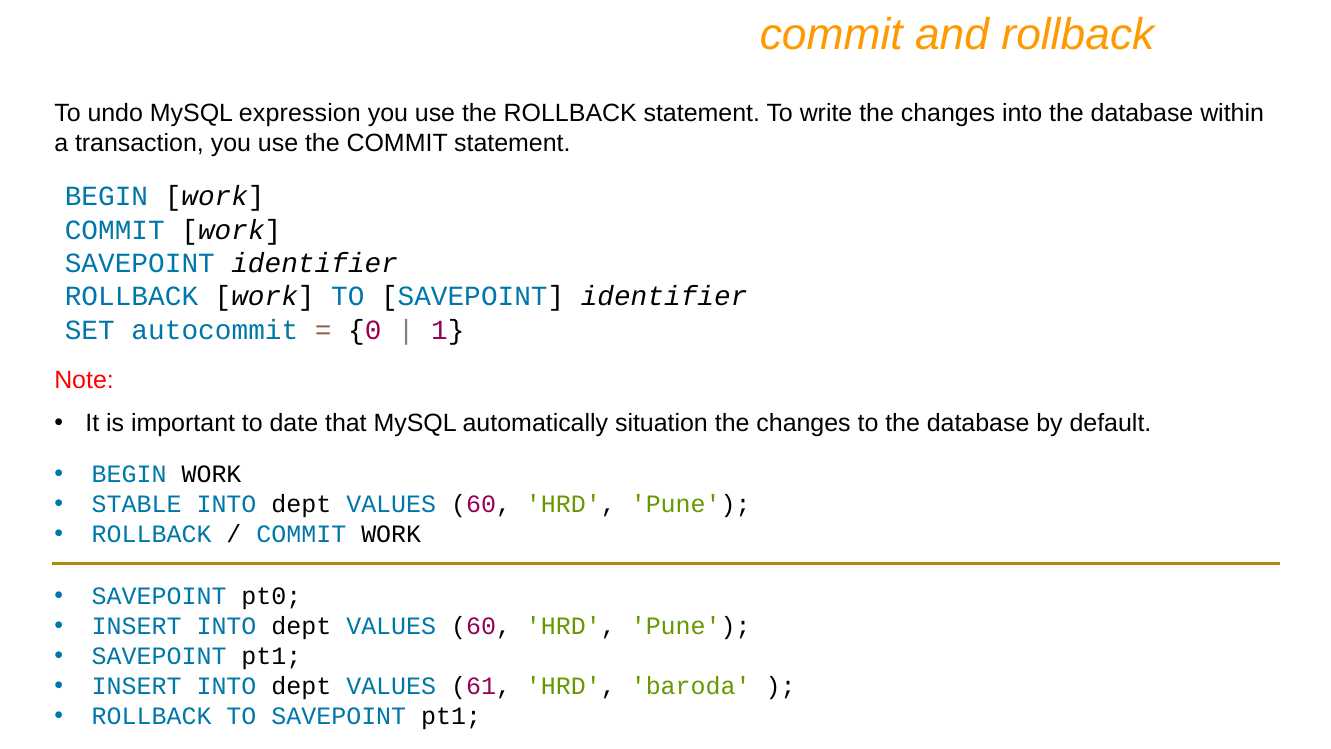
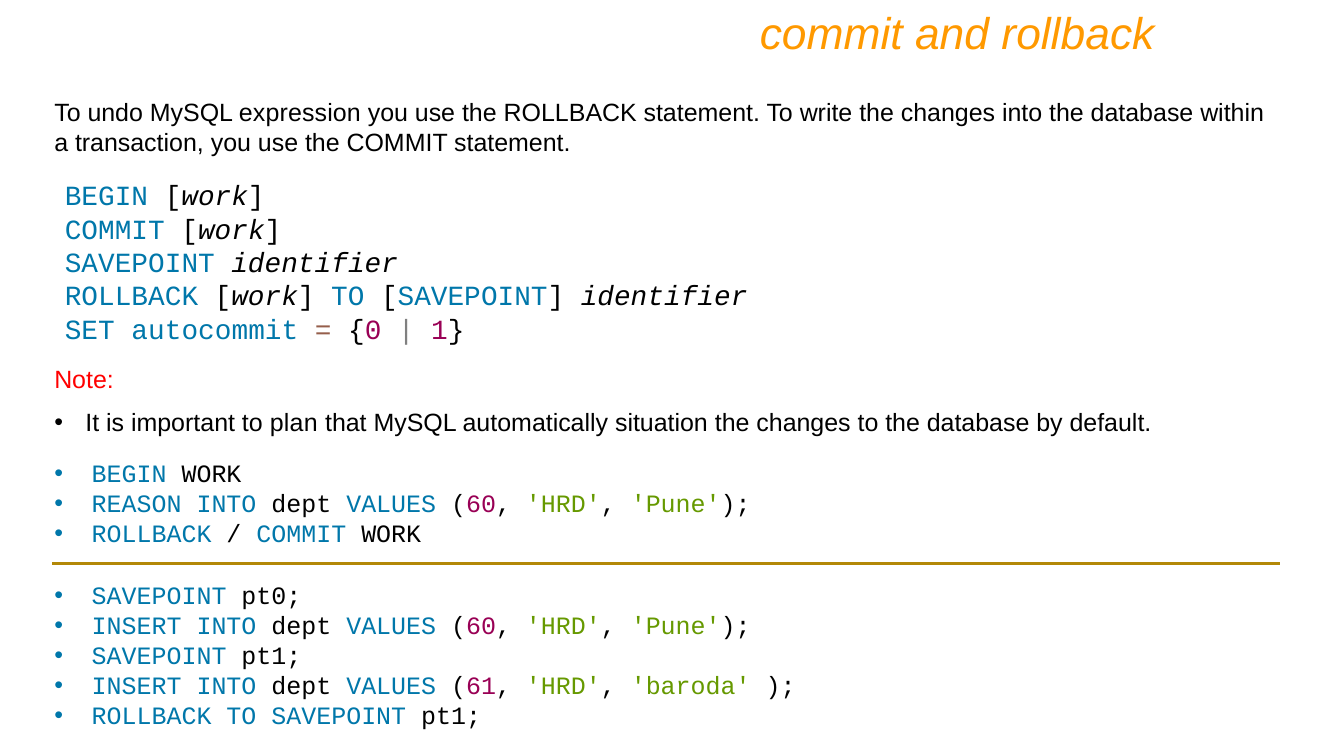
date: date -> plan
STABLE: STABLE -> REASON
